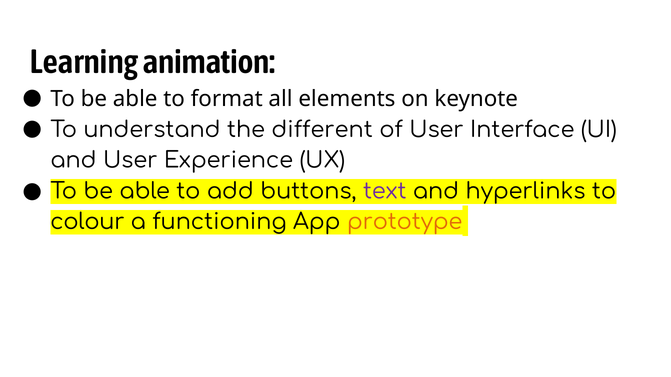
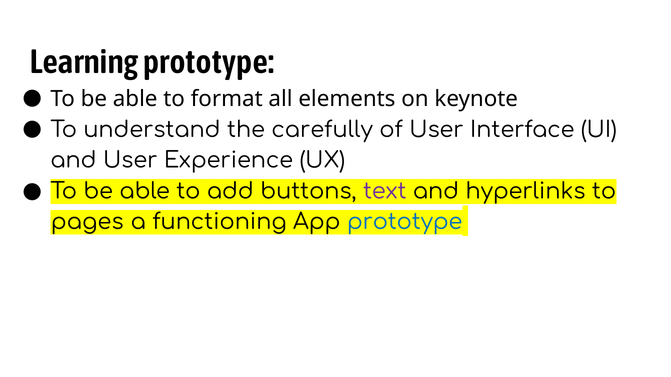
Learning animation: animation -> prototype
different: different -> carefully
colour: colour -> pages
prototype at (405, 222) colour: orange -> blue
